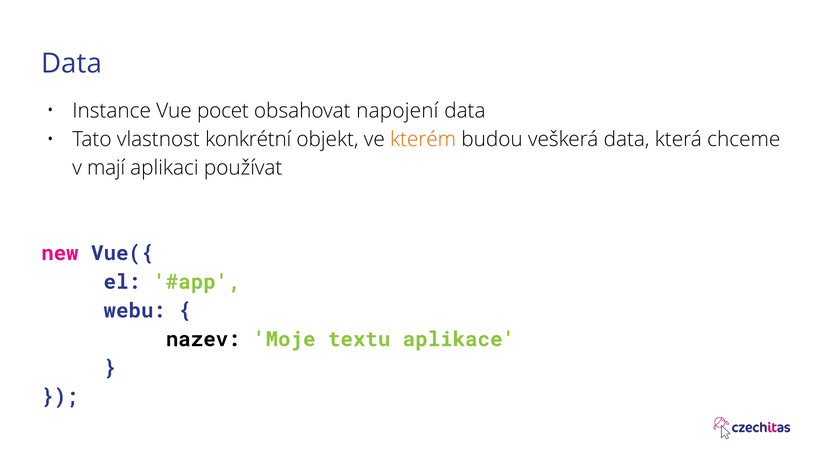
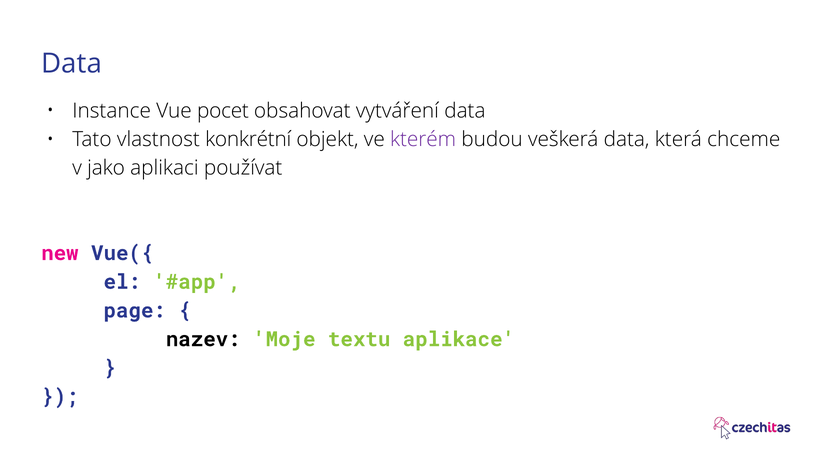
napojení: napojení -> vytváření
kterém colour: orange -> purple
mají: mají -> jako
webu: webu -> page
